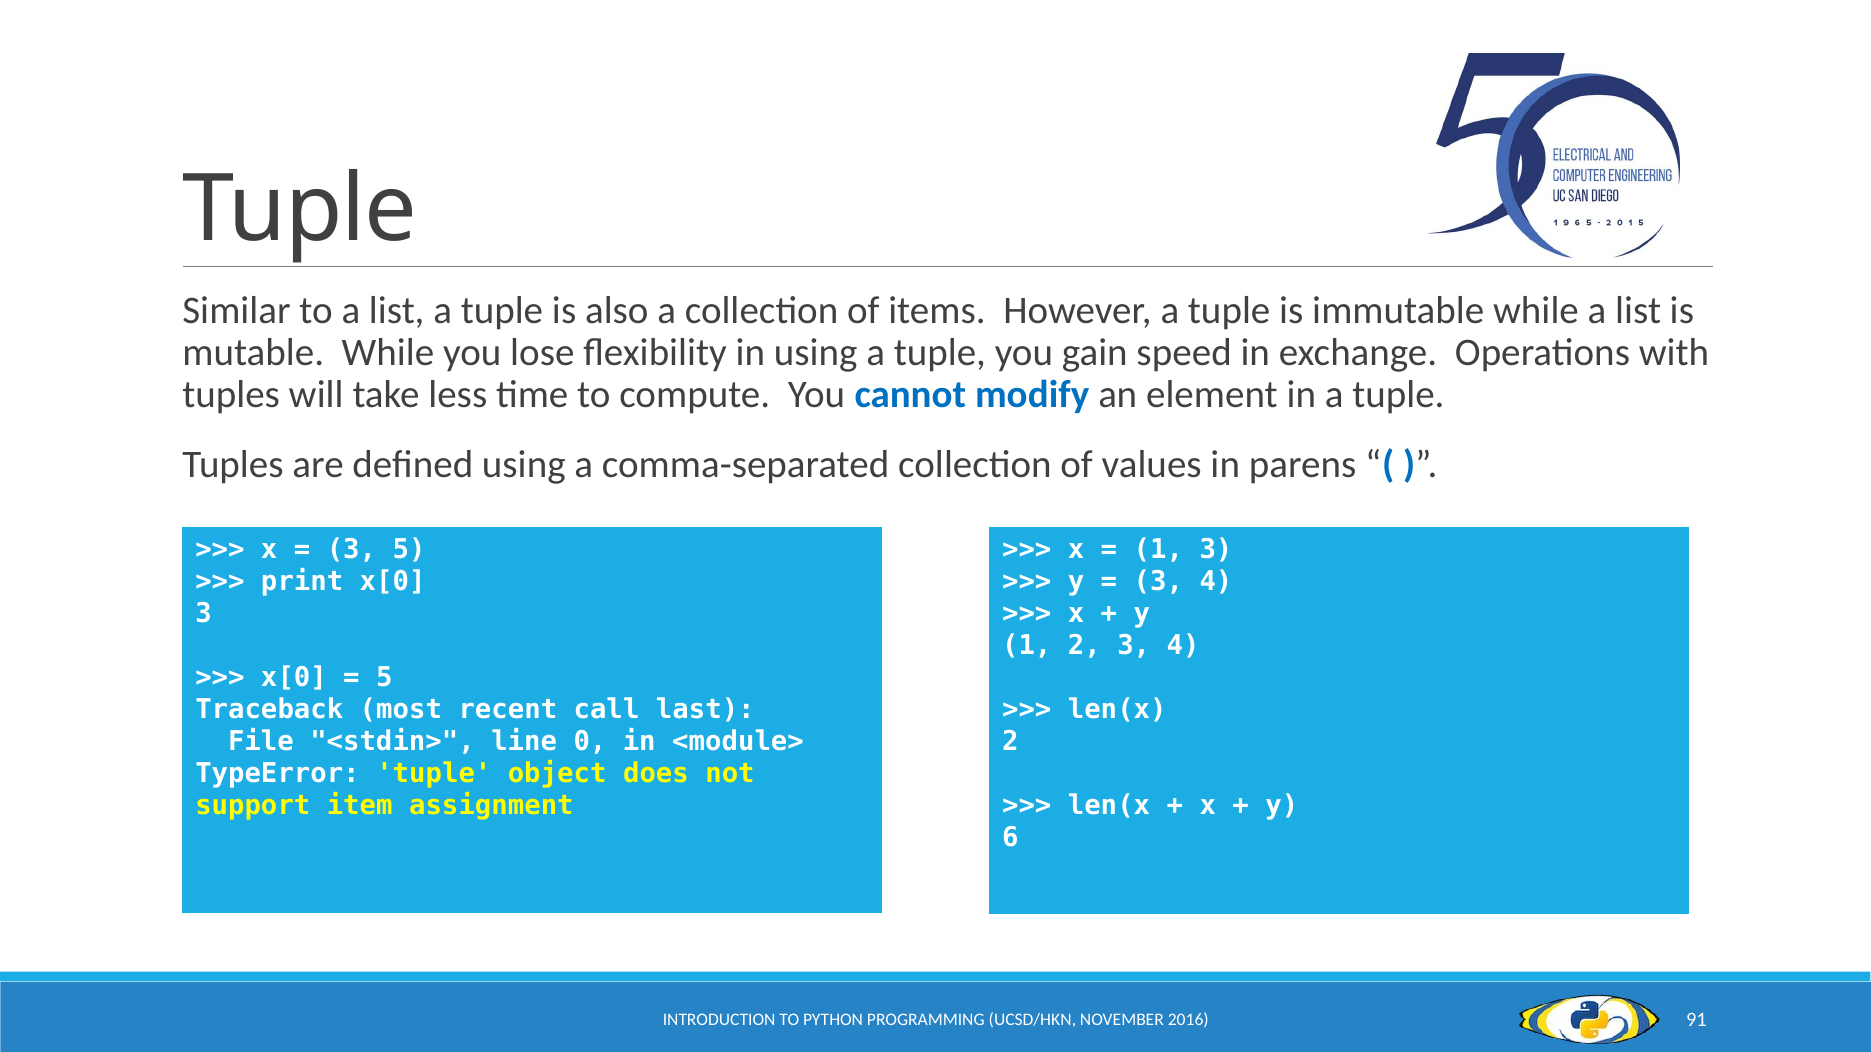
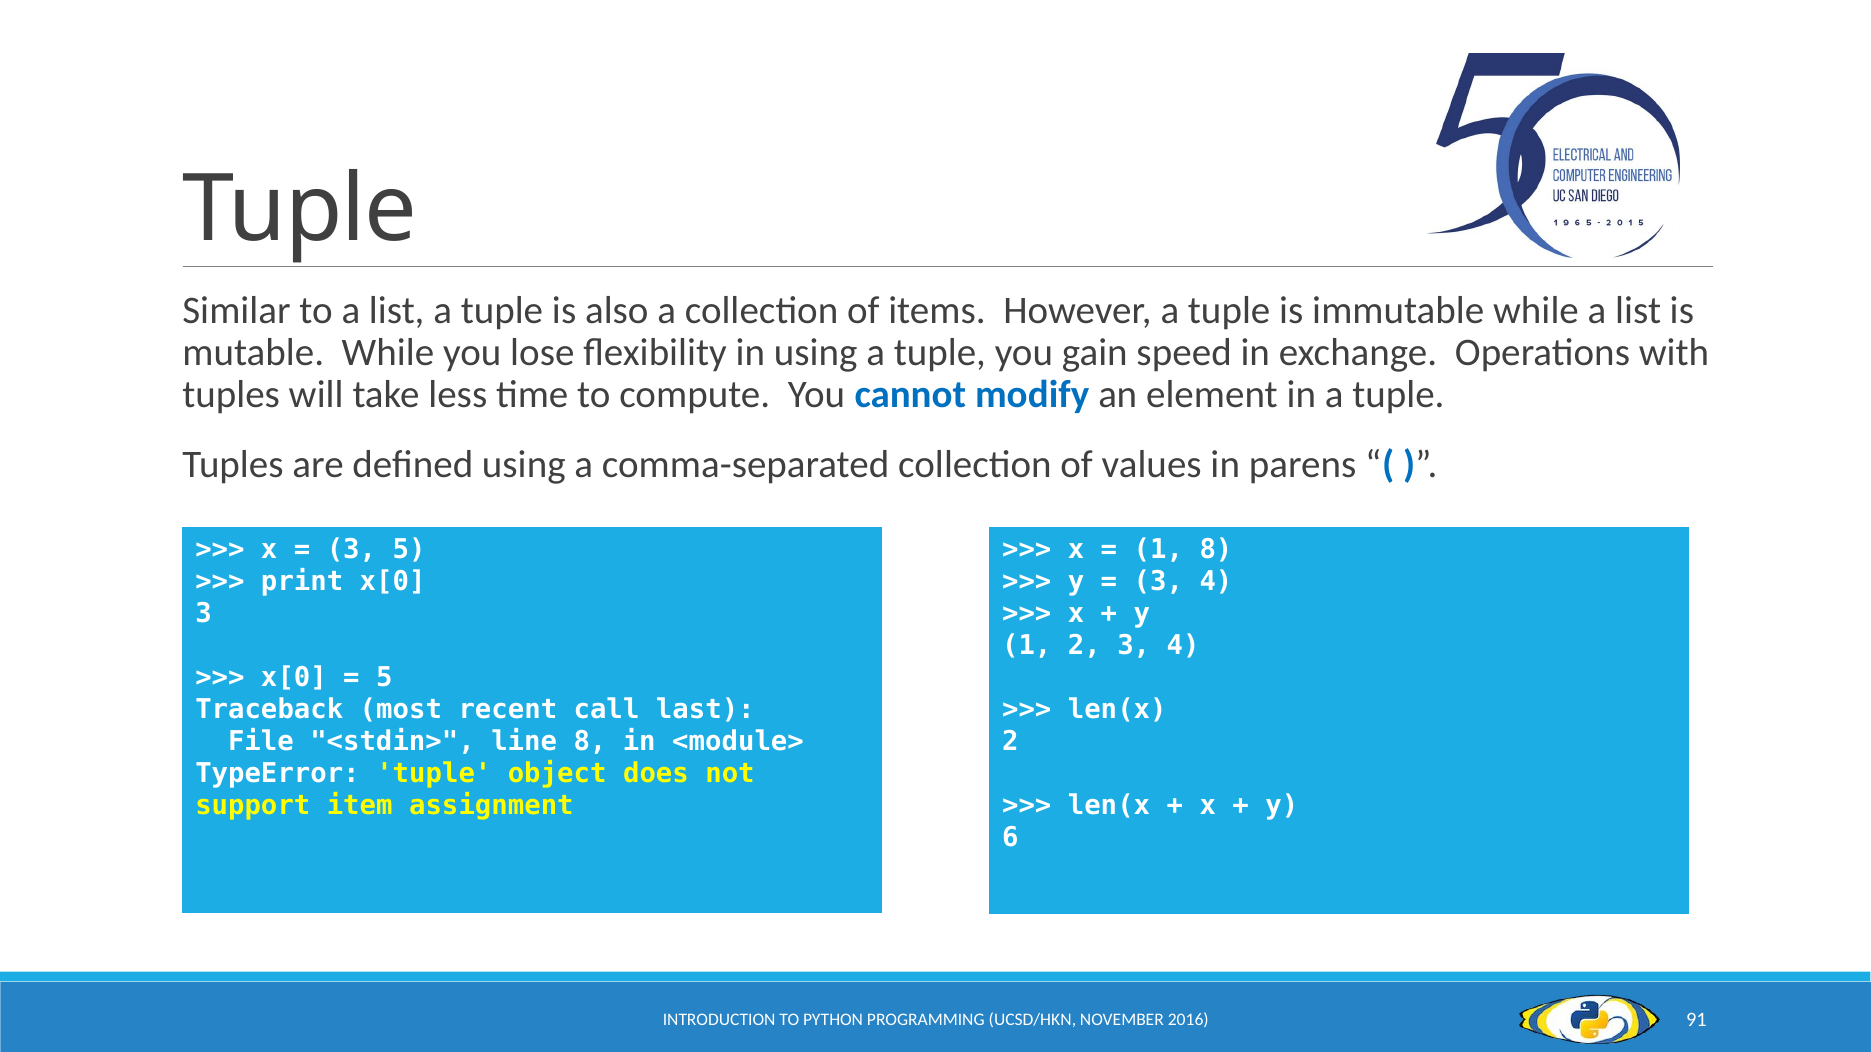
1 3: 3 -> 8
line 0: 0 -> 8
